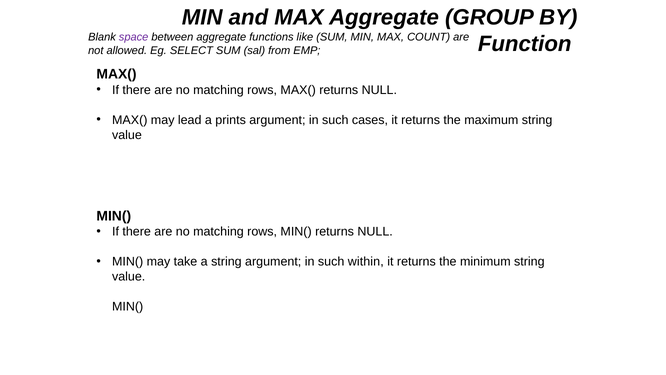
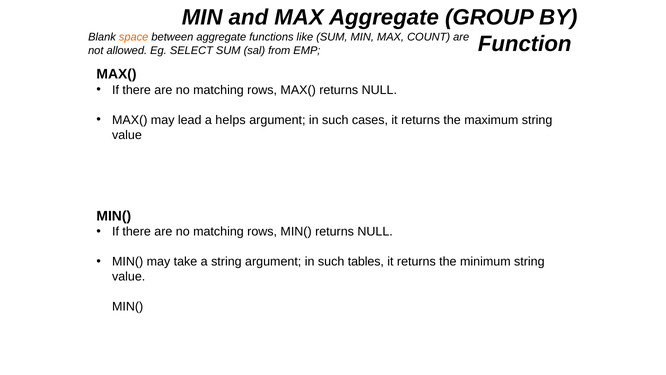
space colour: purple -> orange
prints: prints -> helps
within: within -> tables
